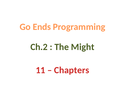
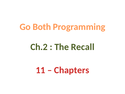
Ends: Ends -> Both
Might: Might -> Recall
